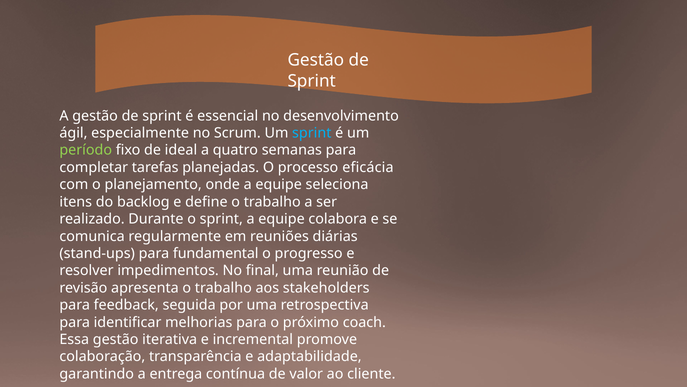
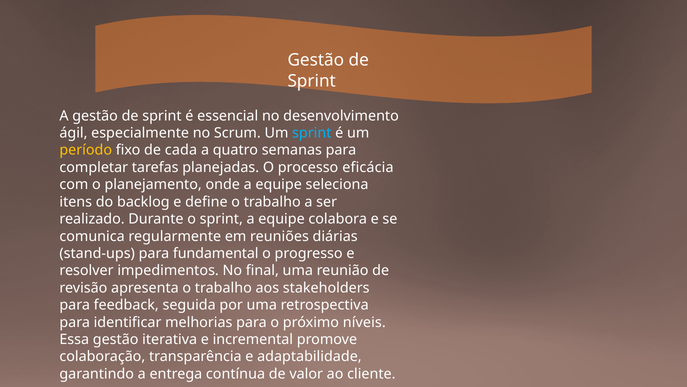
período colour: light green -> yellow
ideal: ideal -> cada
coach: coach -> níveis
